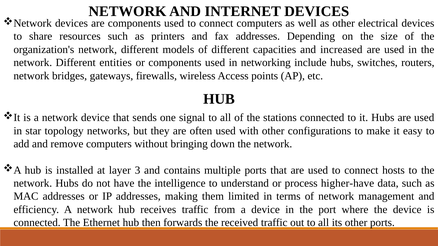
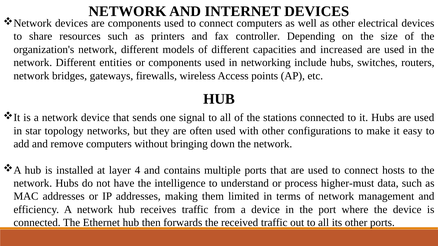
fax addresses: addresses -> controller
3: 3 -> 4
higher-have: higher-have -> higher-must
